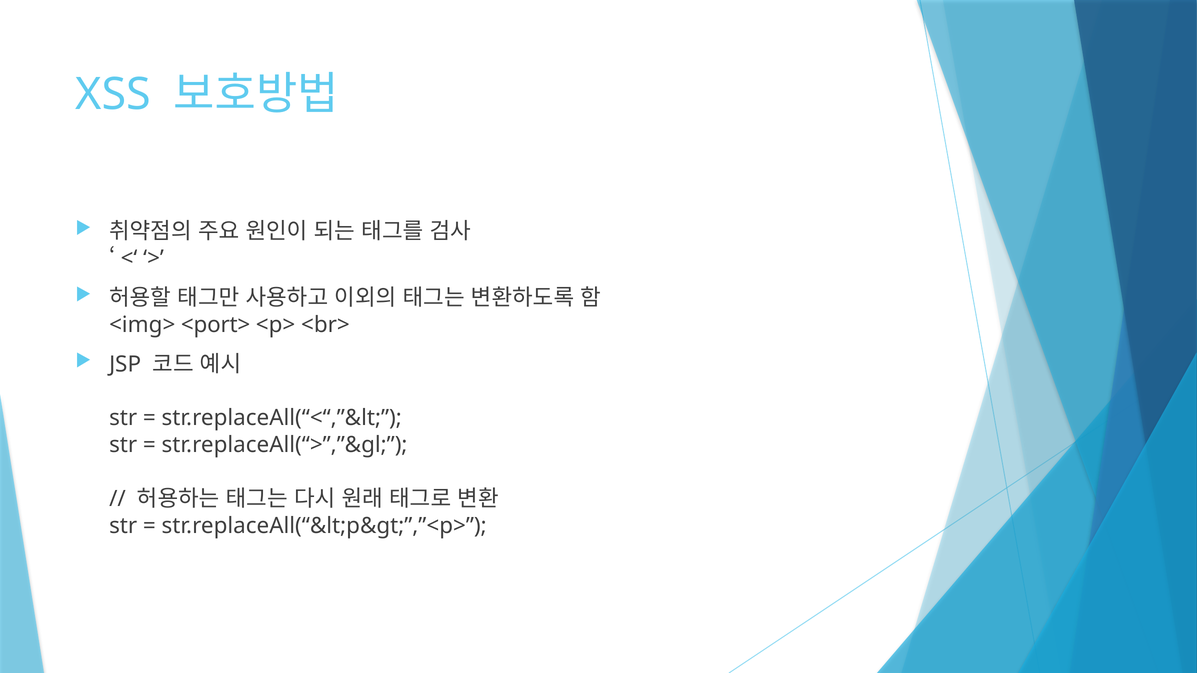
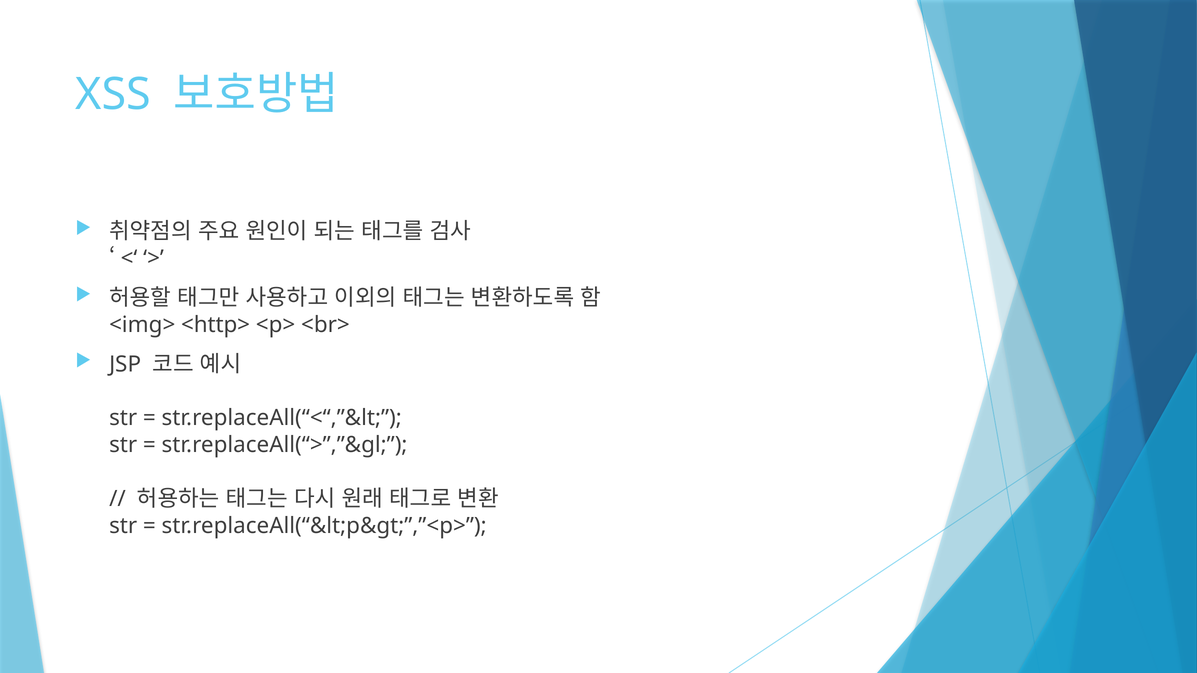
<port>: <port> -> <http>
